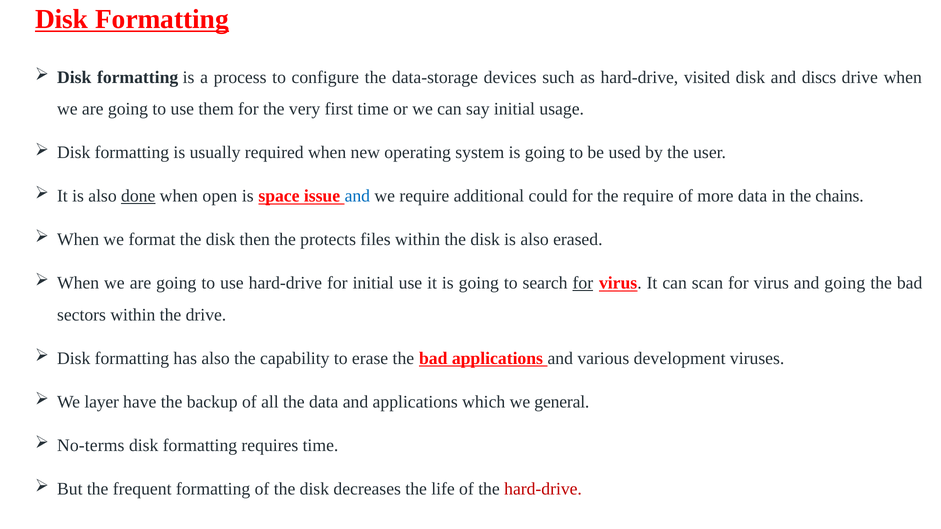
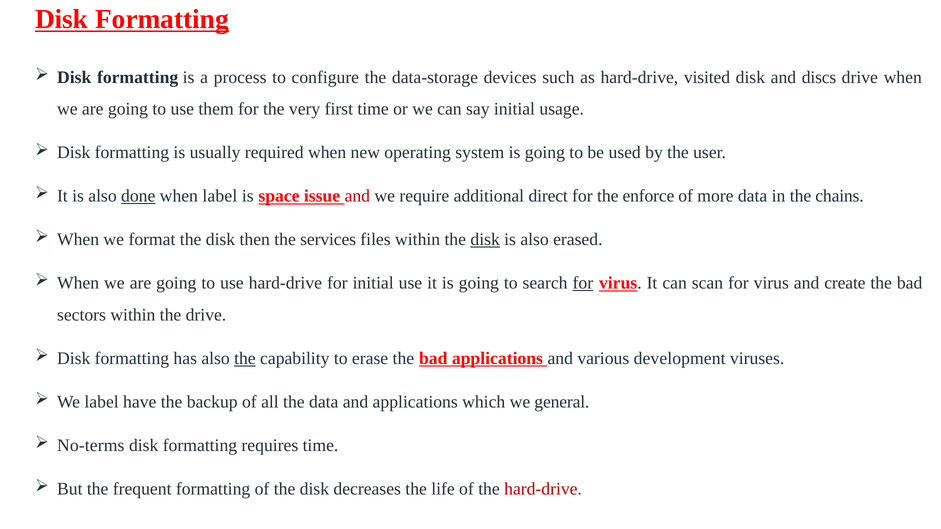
when open: open -> label
and at (357, 196) colour: blue -> red
could: could -> direct
the require: require -> enforce
protects: protects -> services
disk at (485, 240) underline: none -> present
and going: going -> create
the at (245, 358) underline: none -> present
We layer: layer -> label
